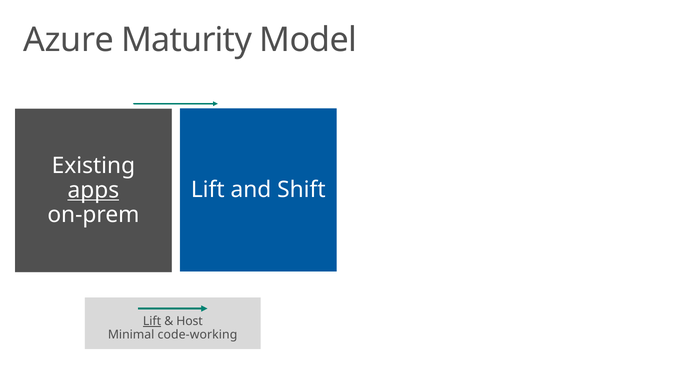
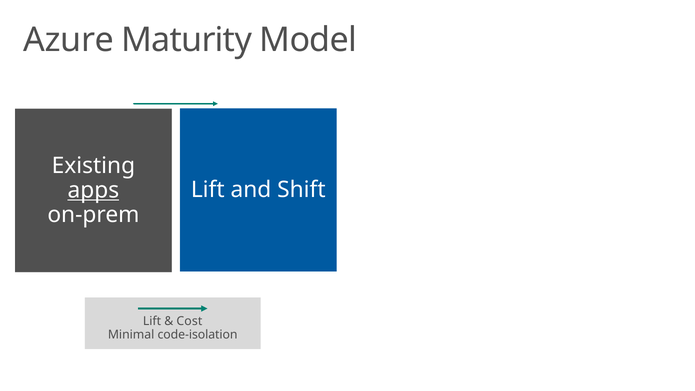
Lift at (152, 321) underline: present -> none
Host: Host -> Cost
code-working: code-working -> code-isolation
